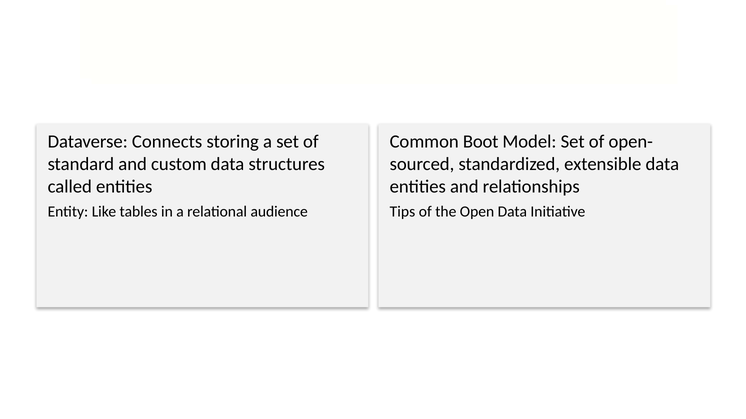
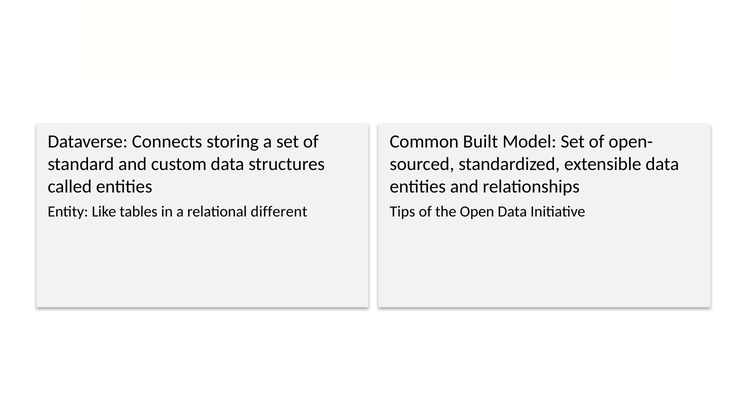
Boot: Boot -> Built
audience: audience -> different
